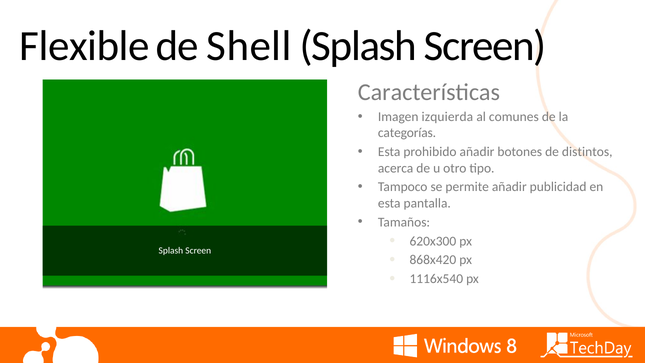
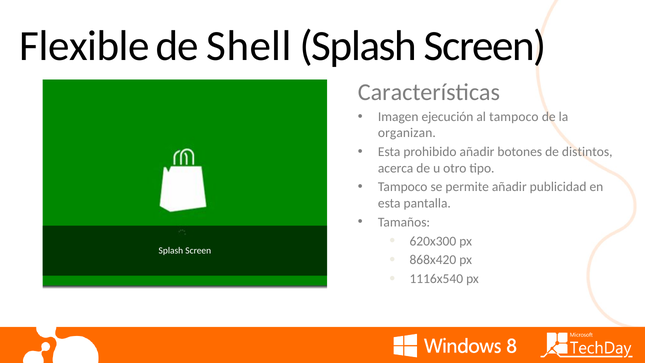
izquierda: izquierda -> ejecución
al comunes: comunes -> tampoco
categorías: categorías -> organizan
